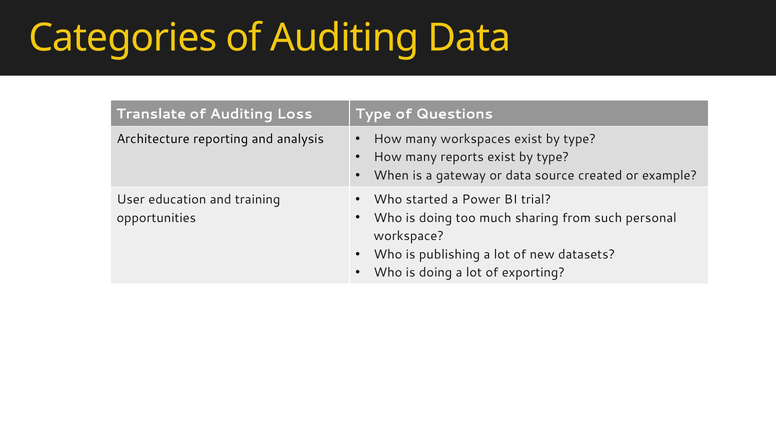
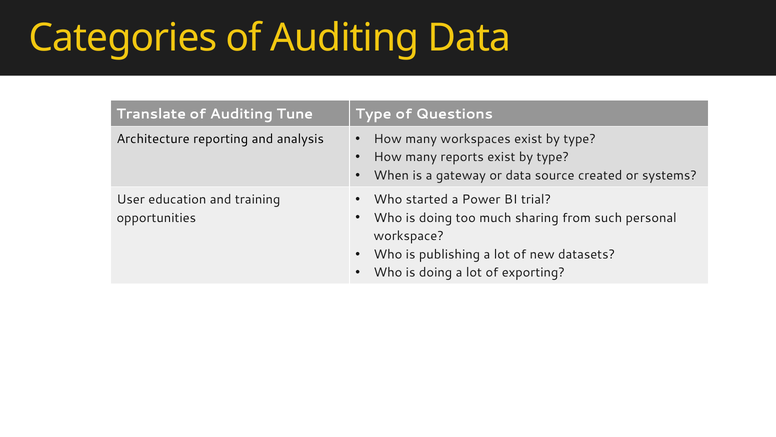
Loss: Loss -> Tune
example: example -> systems
